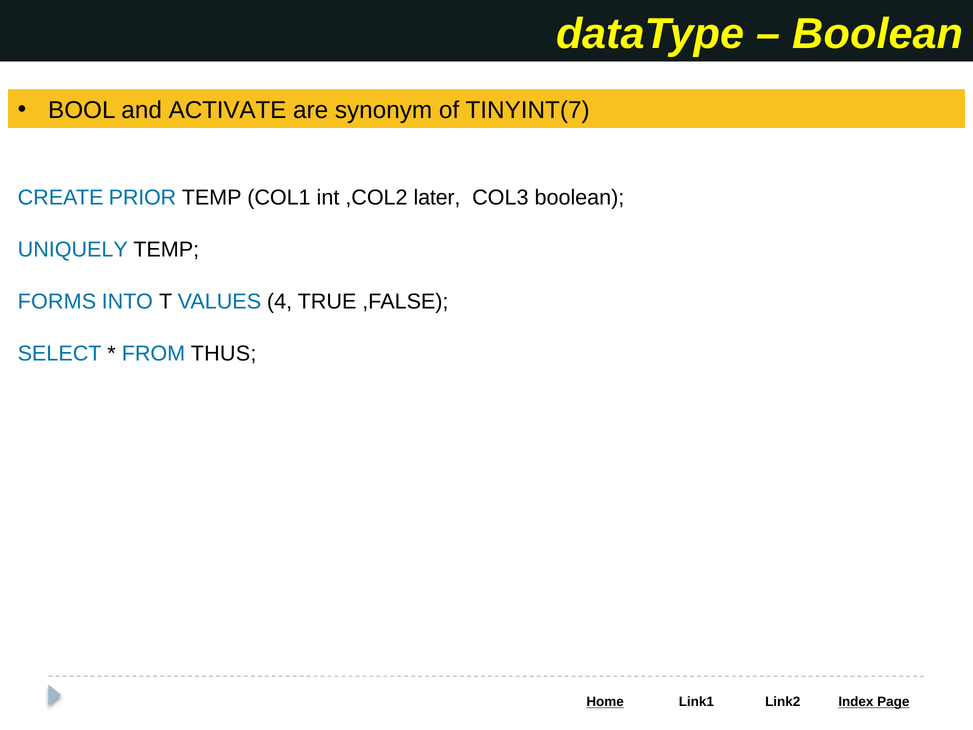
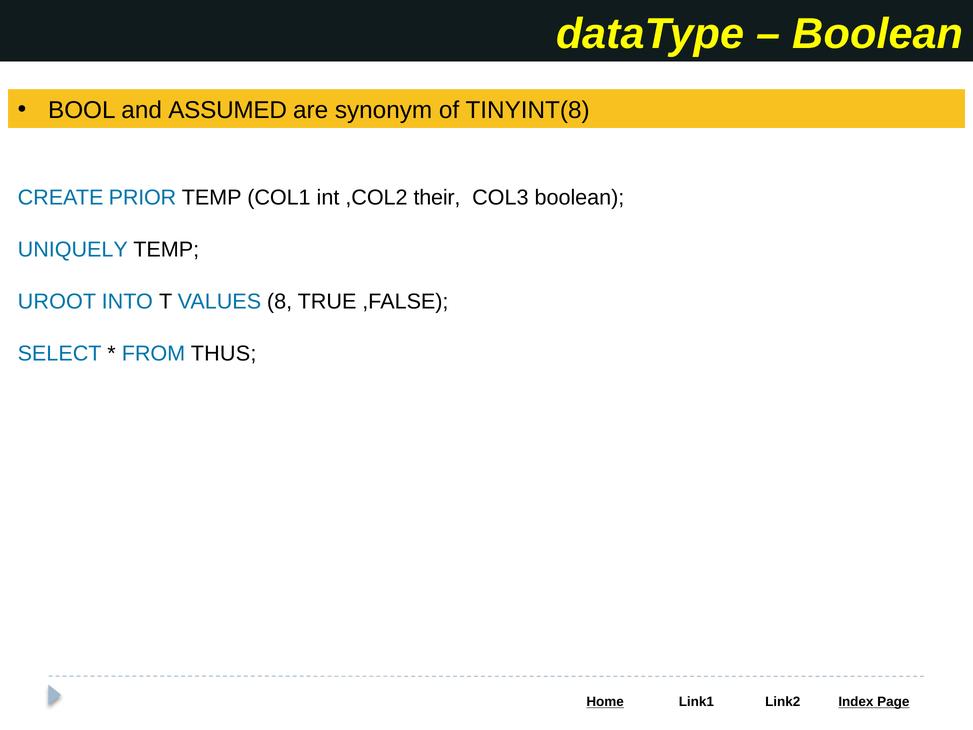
ACTIVATE: ACTIVATE -> ASSUMED
TINYINT(7: TINYINT(7 -> TINYINT(8
later: later -> their
FORMS: FORMS -> UROOT
4: 4 -> 8
